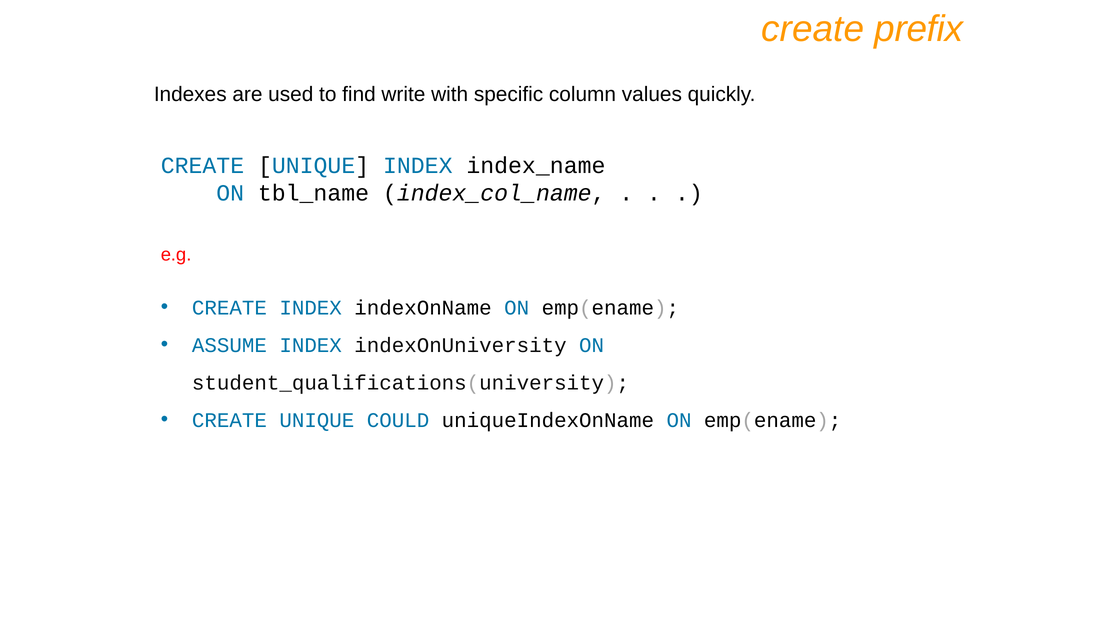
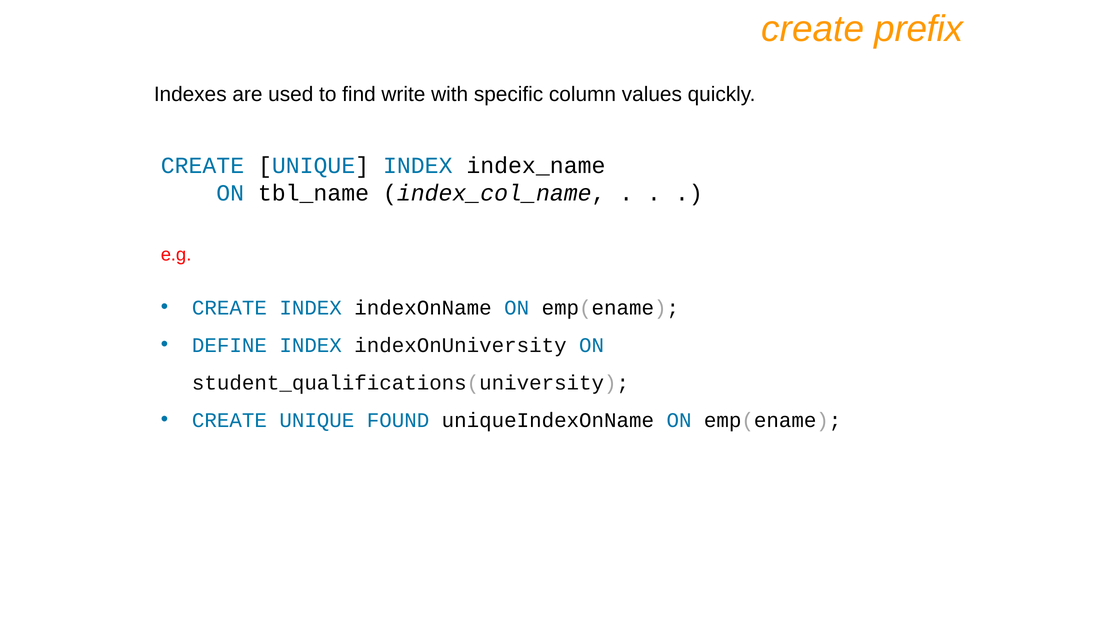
ASSUME: ASSUME -> DEFINE
COULD: COULD -> FOUND
